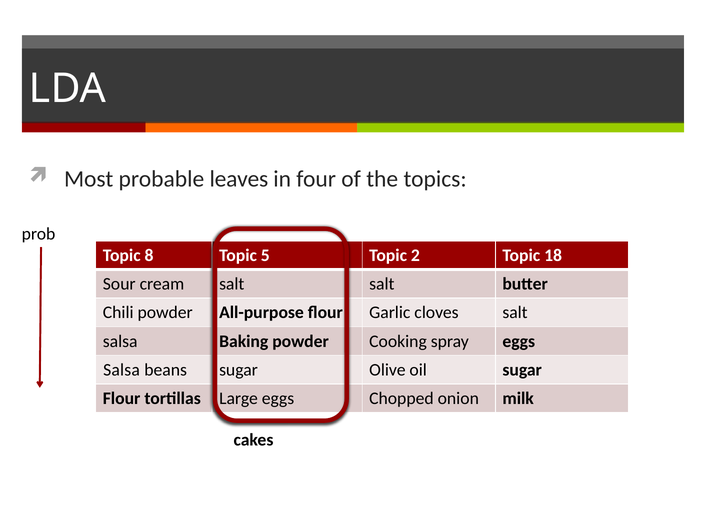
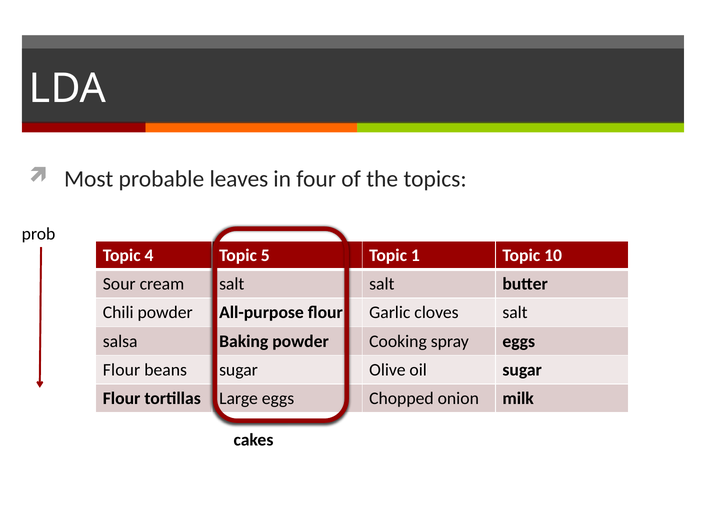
8: 8 -> 4
2: 2 -> 1
18: 18 -> 10
Salsa at (122, 370): Salsa -> Flour
